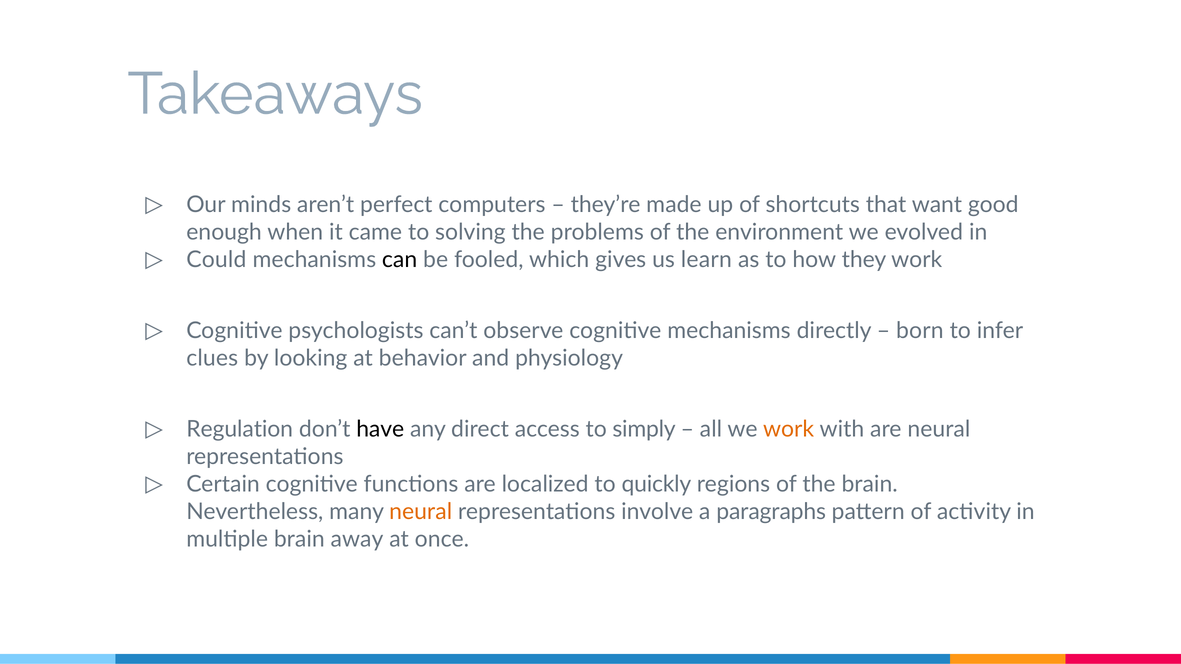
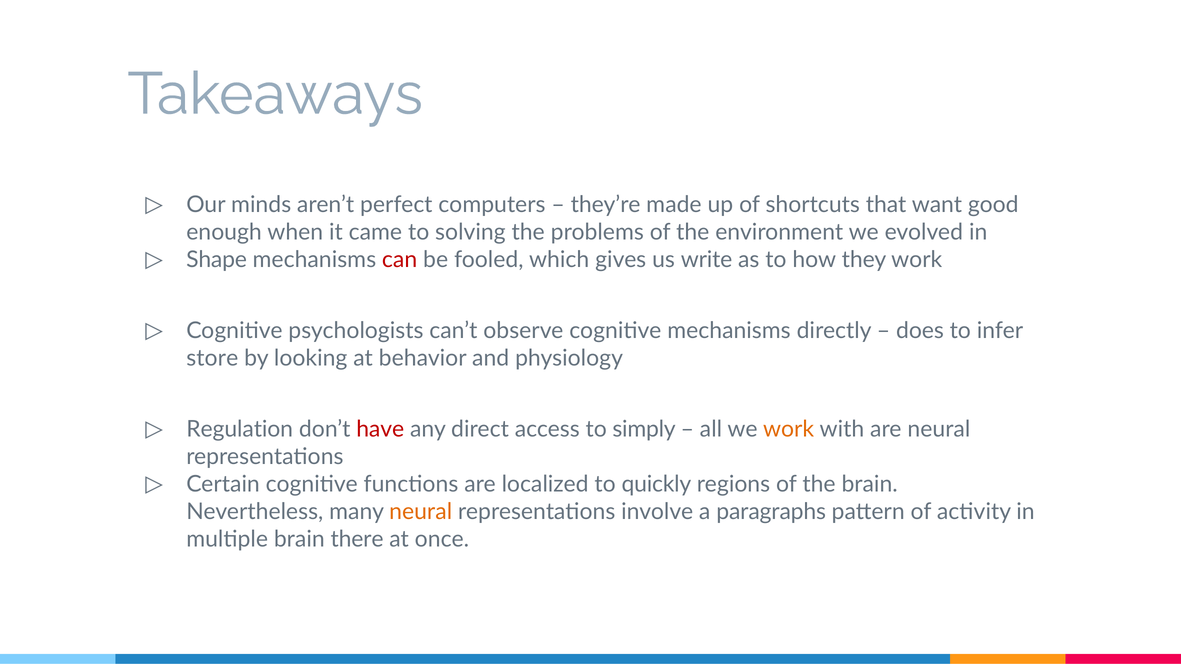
Could: Could -> Shape
can colour: black -> red
learn: learn -> write
born: born -> does
clues: clues -> store
have colour: black -> red
away: away -> there
